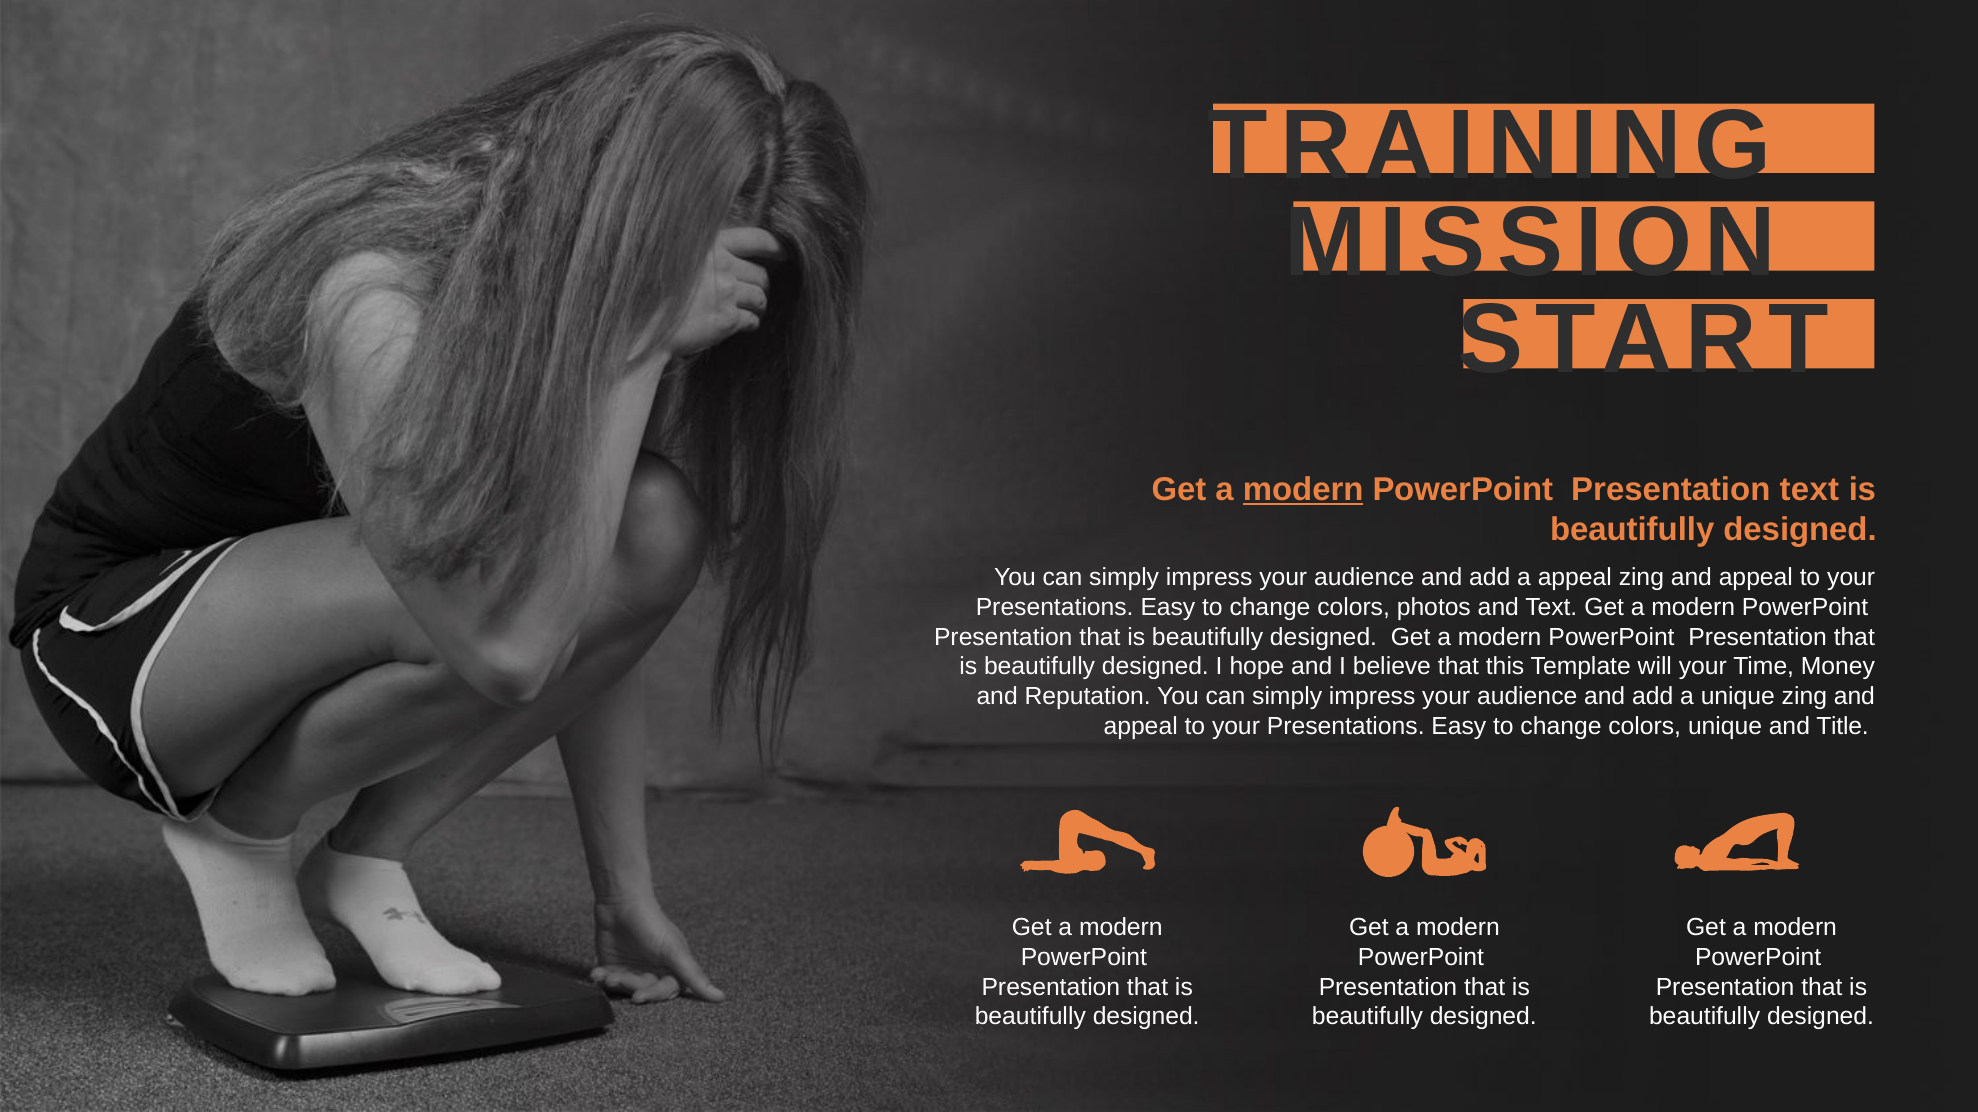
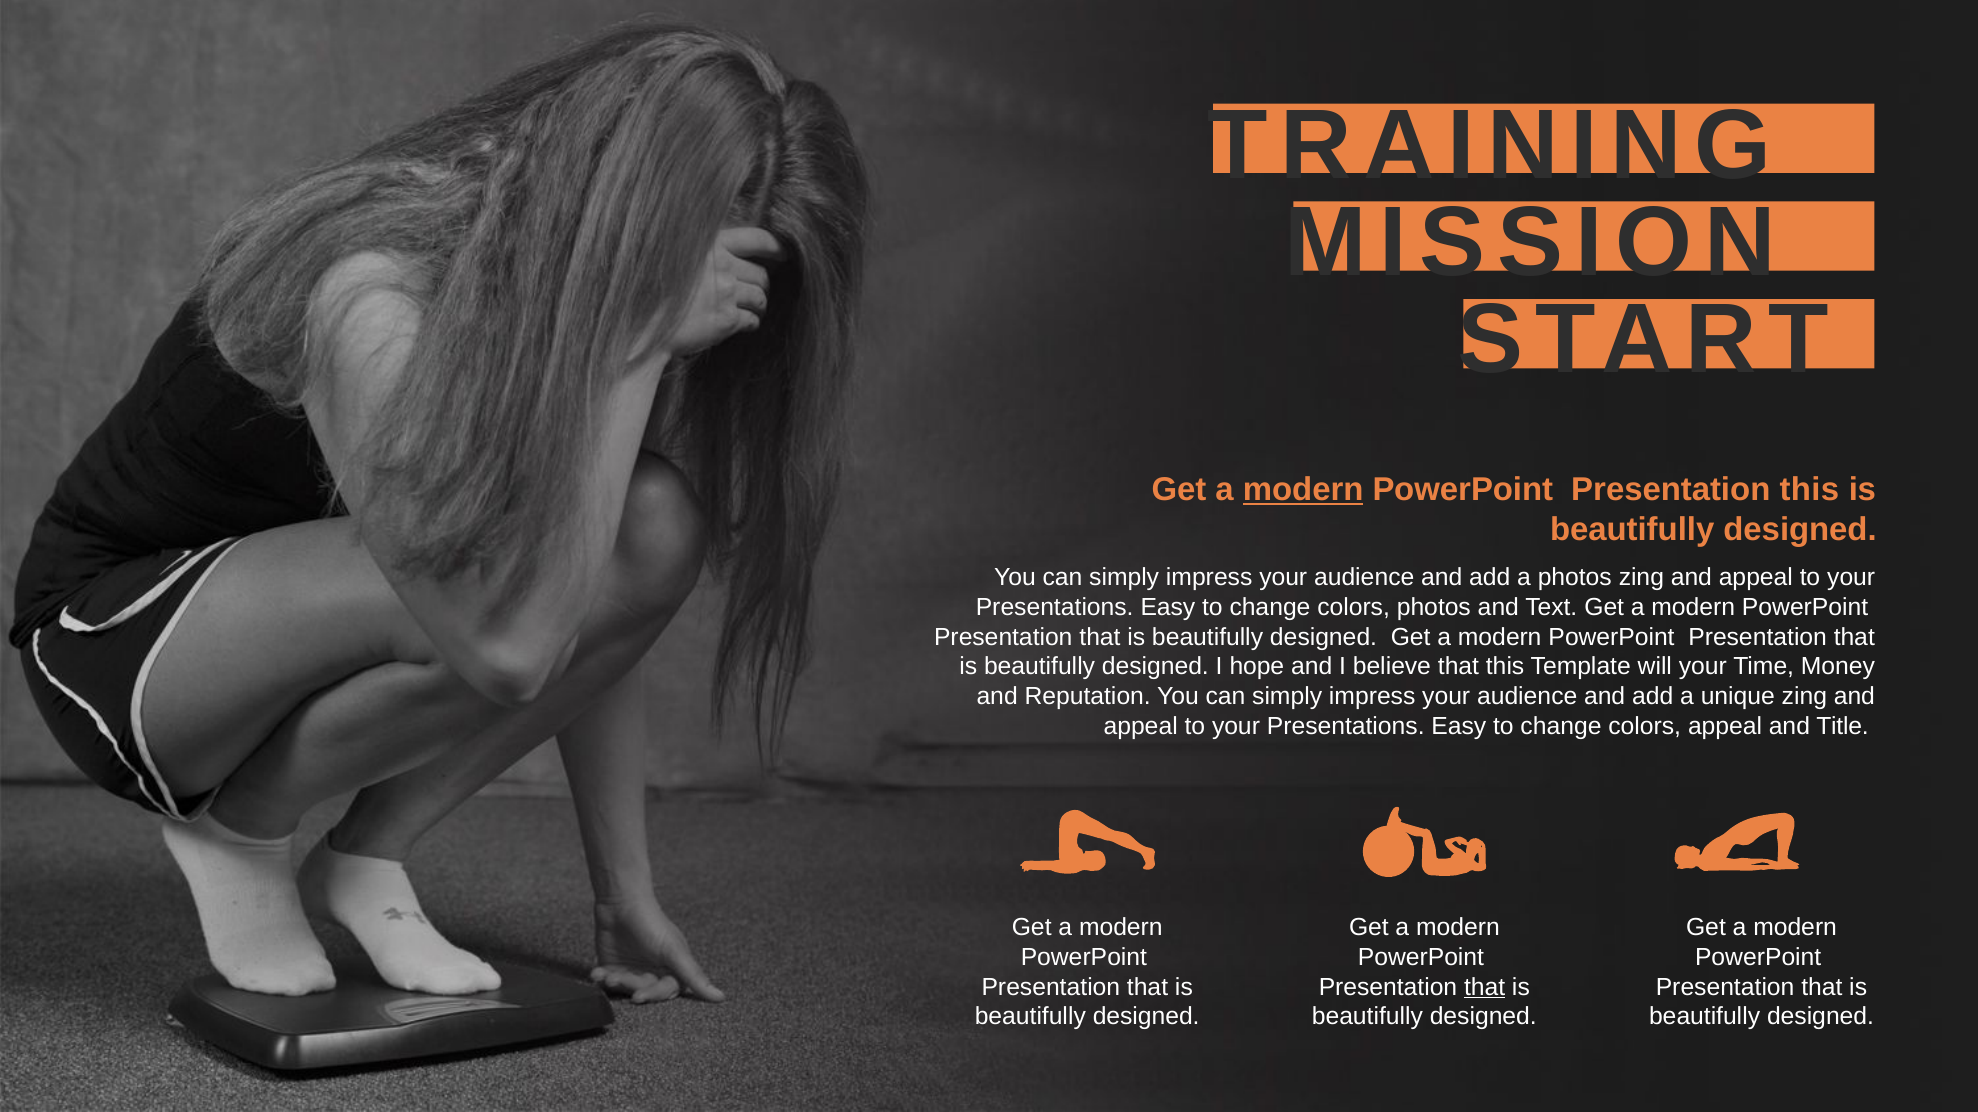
Presentation text: text -> this
a appeal: appeal -> photos
colors unique: unique -> appeal
that at (1485, 988) underline: none -> present
